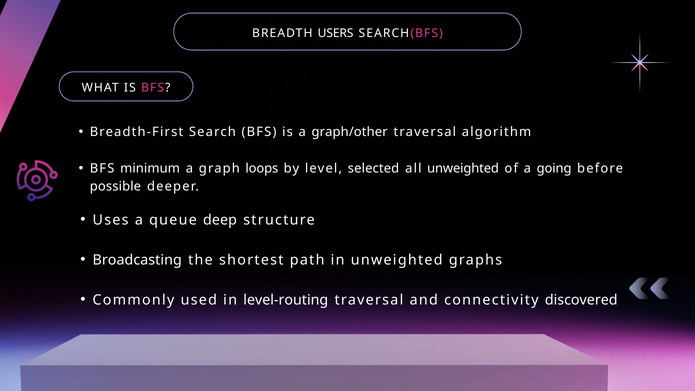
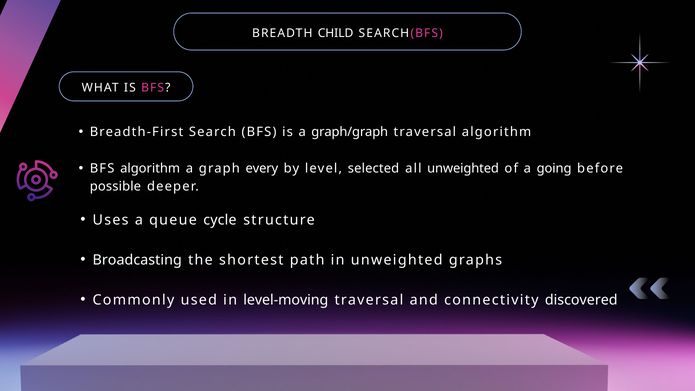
USERS: USERS -> CHILD
graph/other: graph/other -> graph/graph
BFS minimum: minimum -> algorithm
loops: loops -> every
deep: deep -> cycle
level-routing: level-routing -> level-moving
